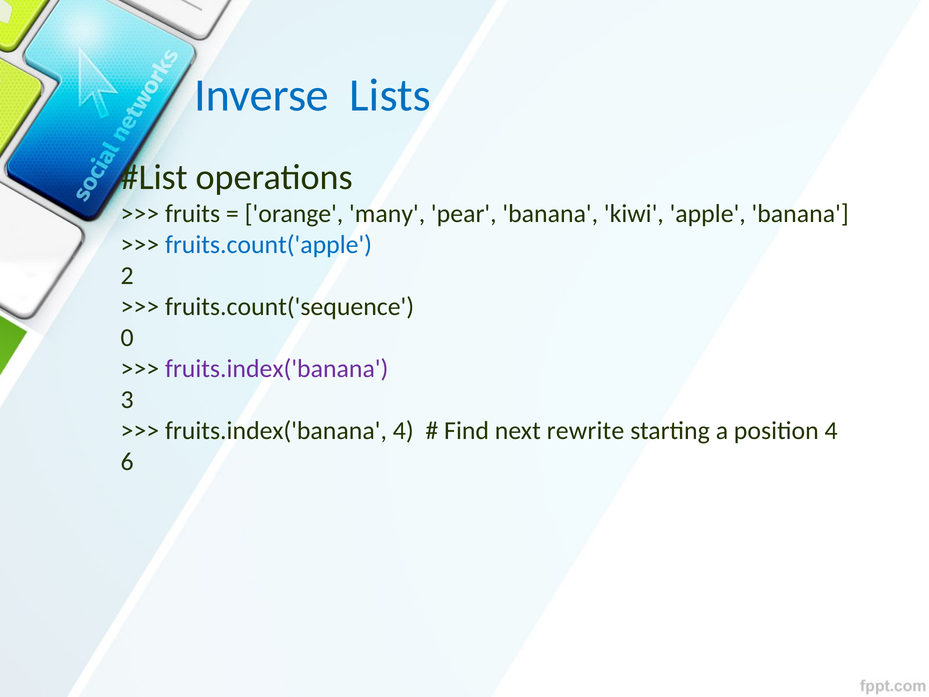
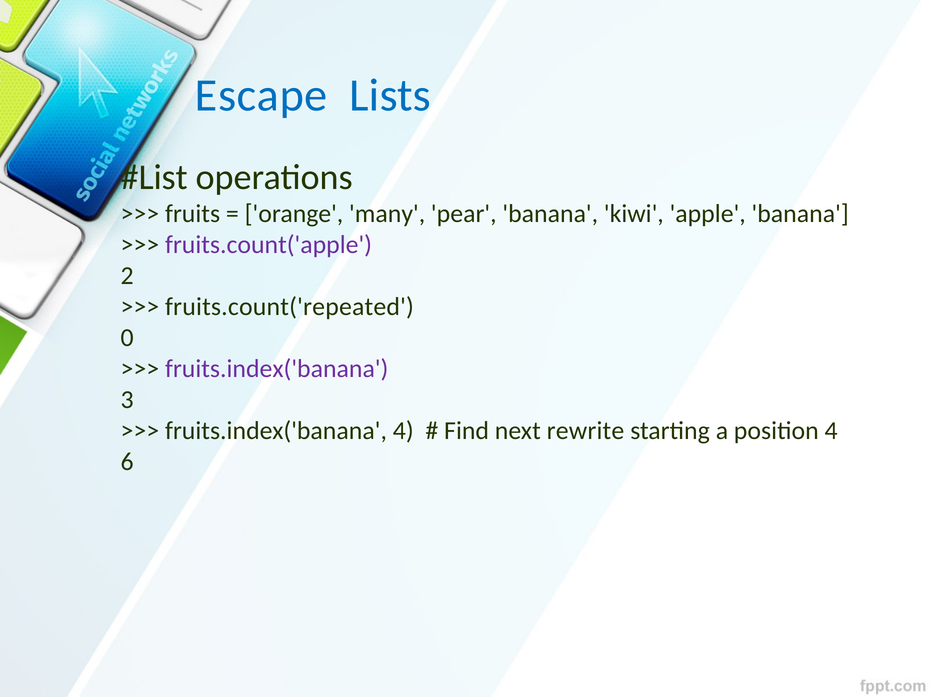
Inverse: Inverse -> Escape
fruits.count('apple colour: blue -> purple
fruits.count('sequence: fruits.count('sequence -> fruits.count('repeated
